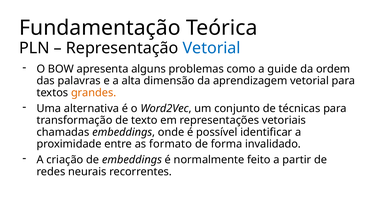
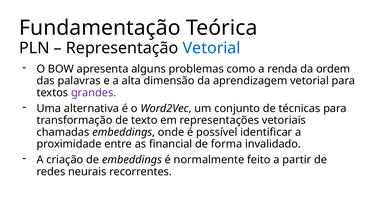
guide: guide -> renda
grandes colour: orange -> purple
formato: formato -> financial
